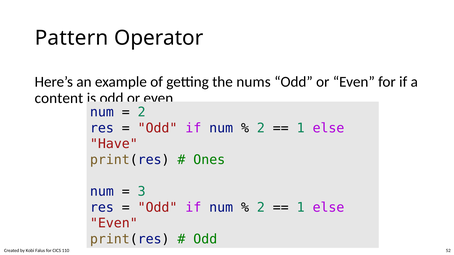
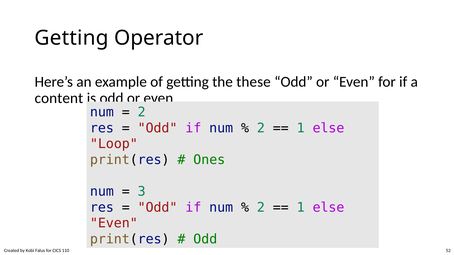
Pattern at (72, 38): Pattern -> Getting
nums: nums -> these
Have: Have -> Loop
